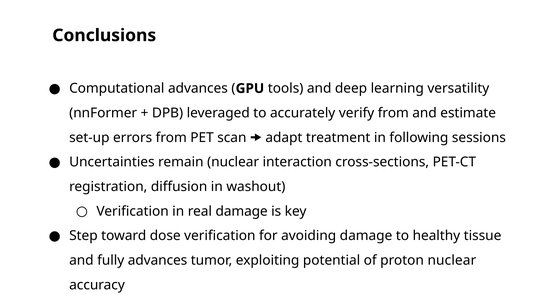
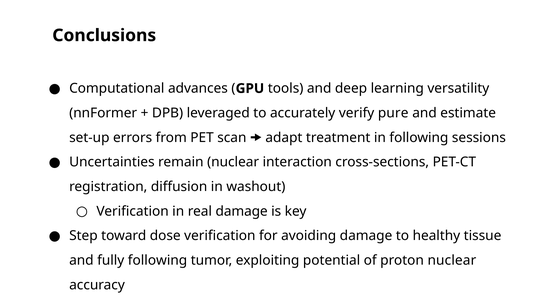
verify from: from -> pure
fully advances: advances -> following
